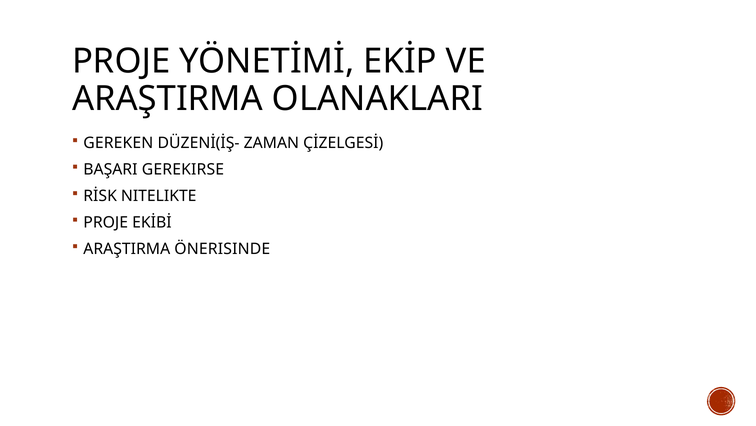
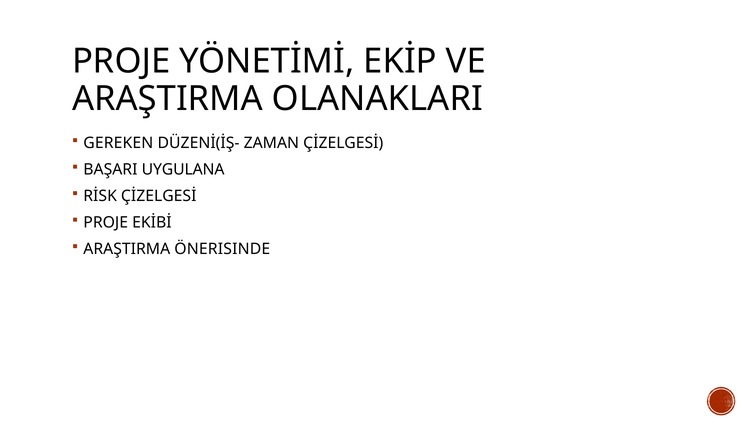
GEREKIRSE: GEREKIRSE -> UYGULANA
RİSK NITELIKTE: NITELIKTE -> ÇİZELGESİ
